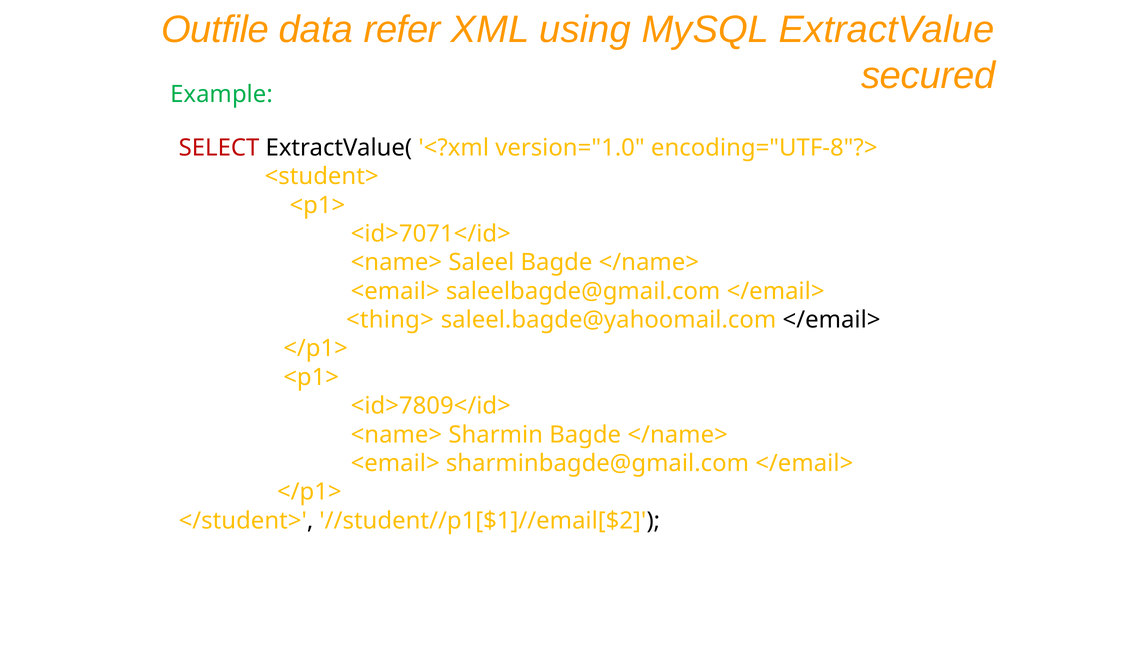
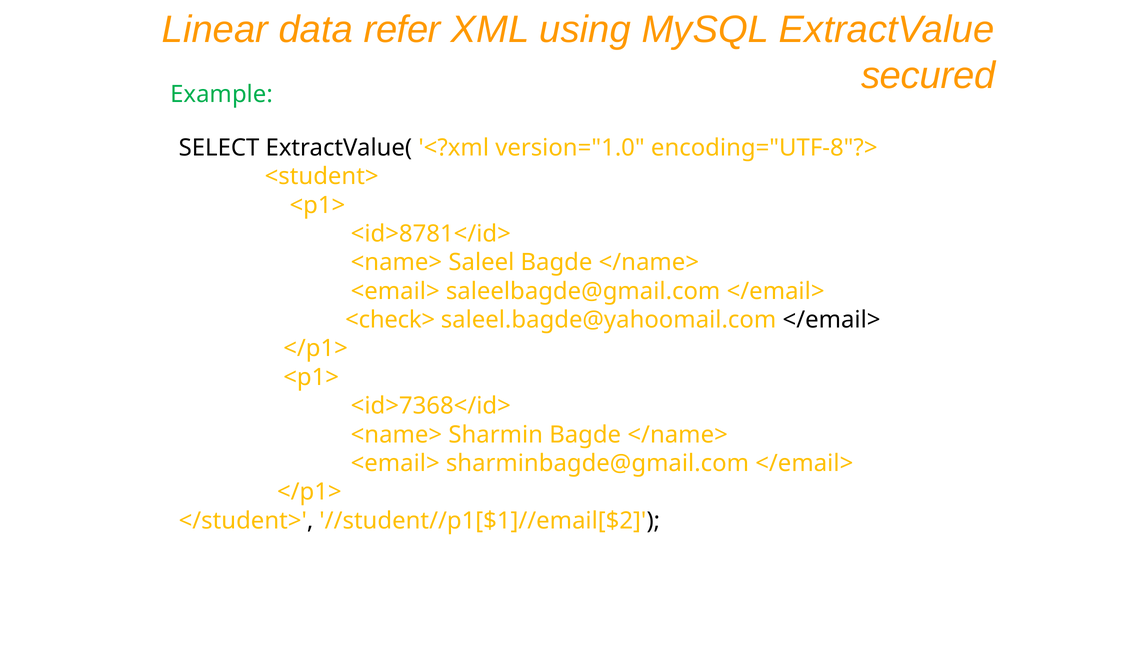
Outfile: Outfile -> Linear
SELECT colour: red -> black
<id>7071</id>: <id>7071</id> -> <id>8781</id>
<thing>: <thing> -> <check>
<id>7809</id>: <id>7809</id> -> <id>7368</id>
